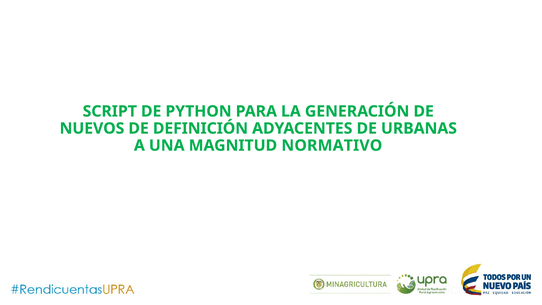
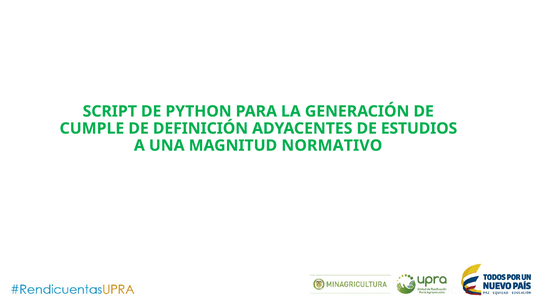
NUEVOS: NUEVOS -> CUMPLE
URBANAS: URBANAS -> ESTUDIOS
